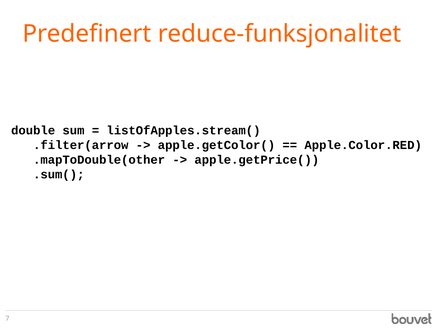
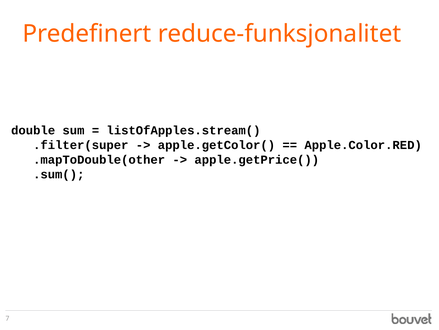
.filter(arrow: .filter(arrow -> .filter(super
